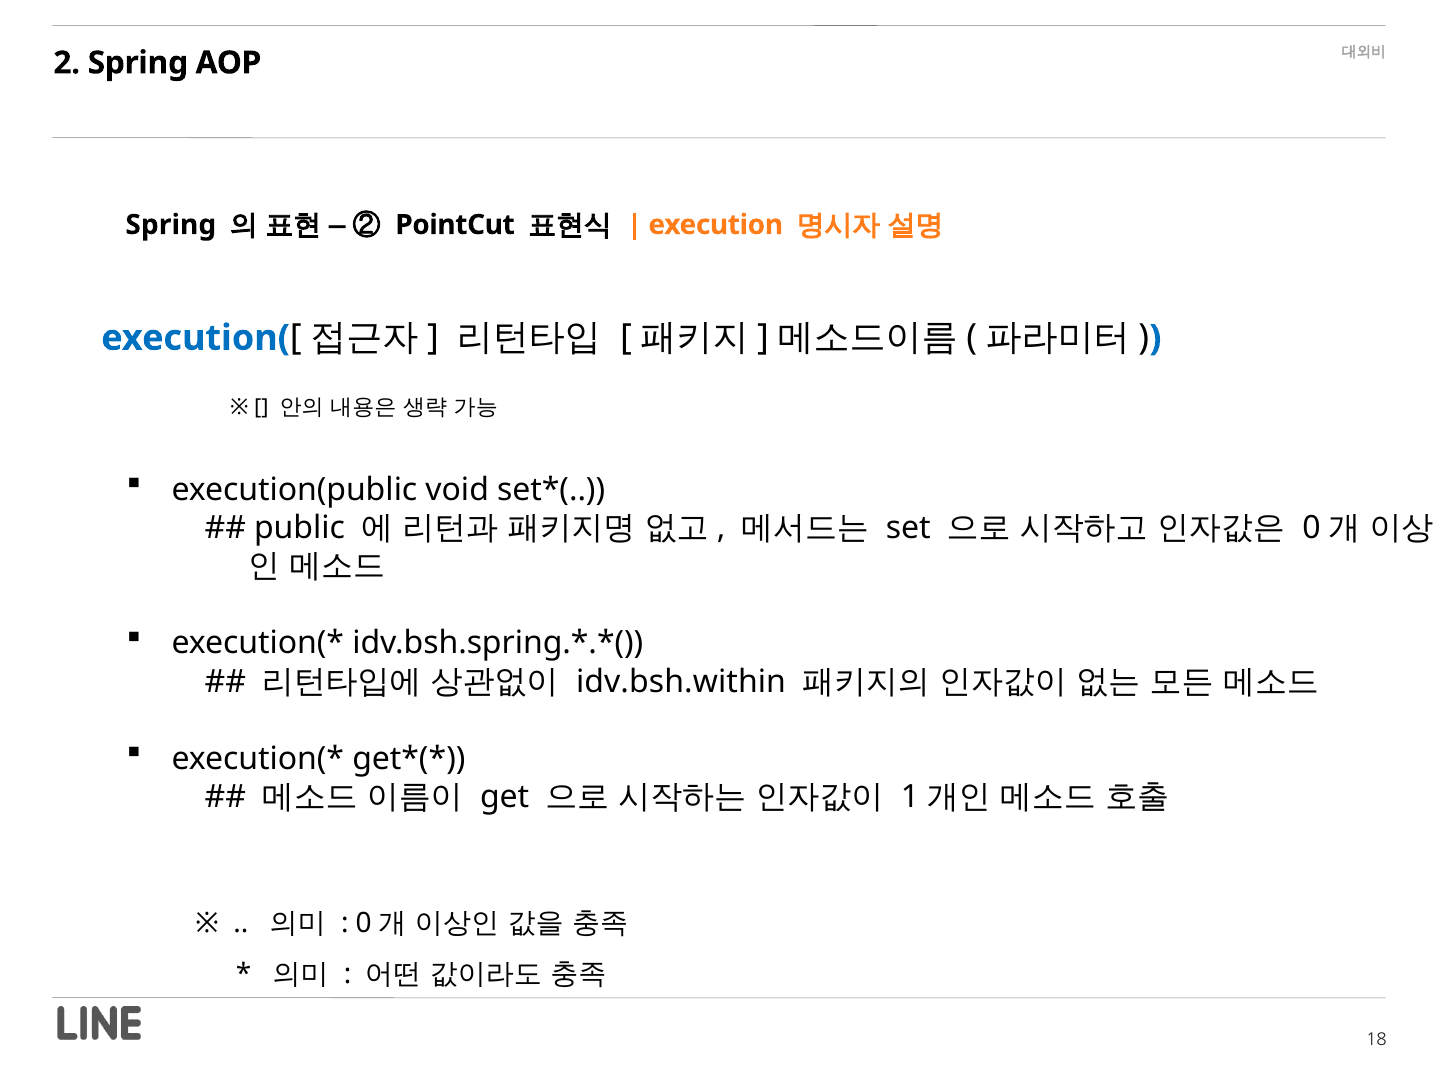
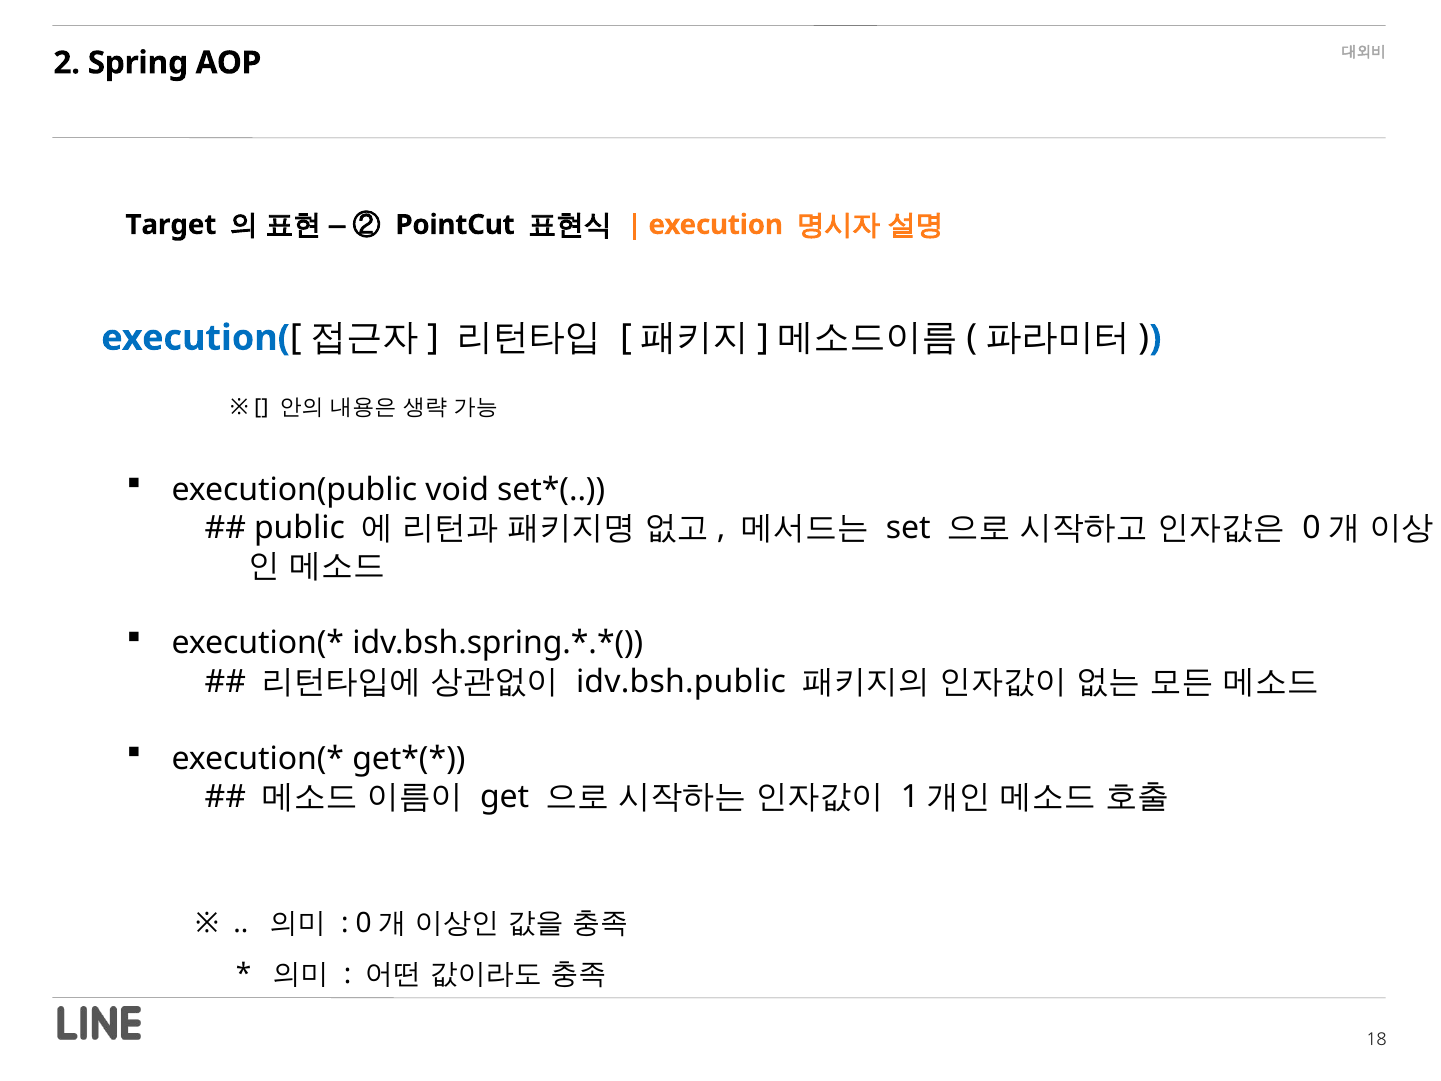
Spring at (171, 225): Spring -> Target
idv.bsh.within: idv.bsh.within -> idv.bsh.public
